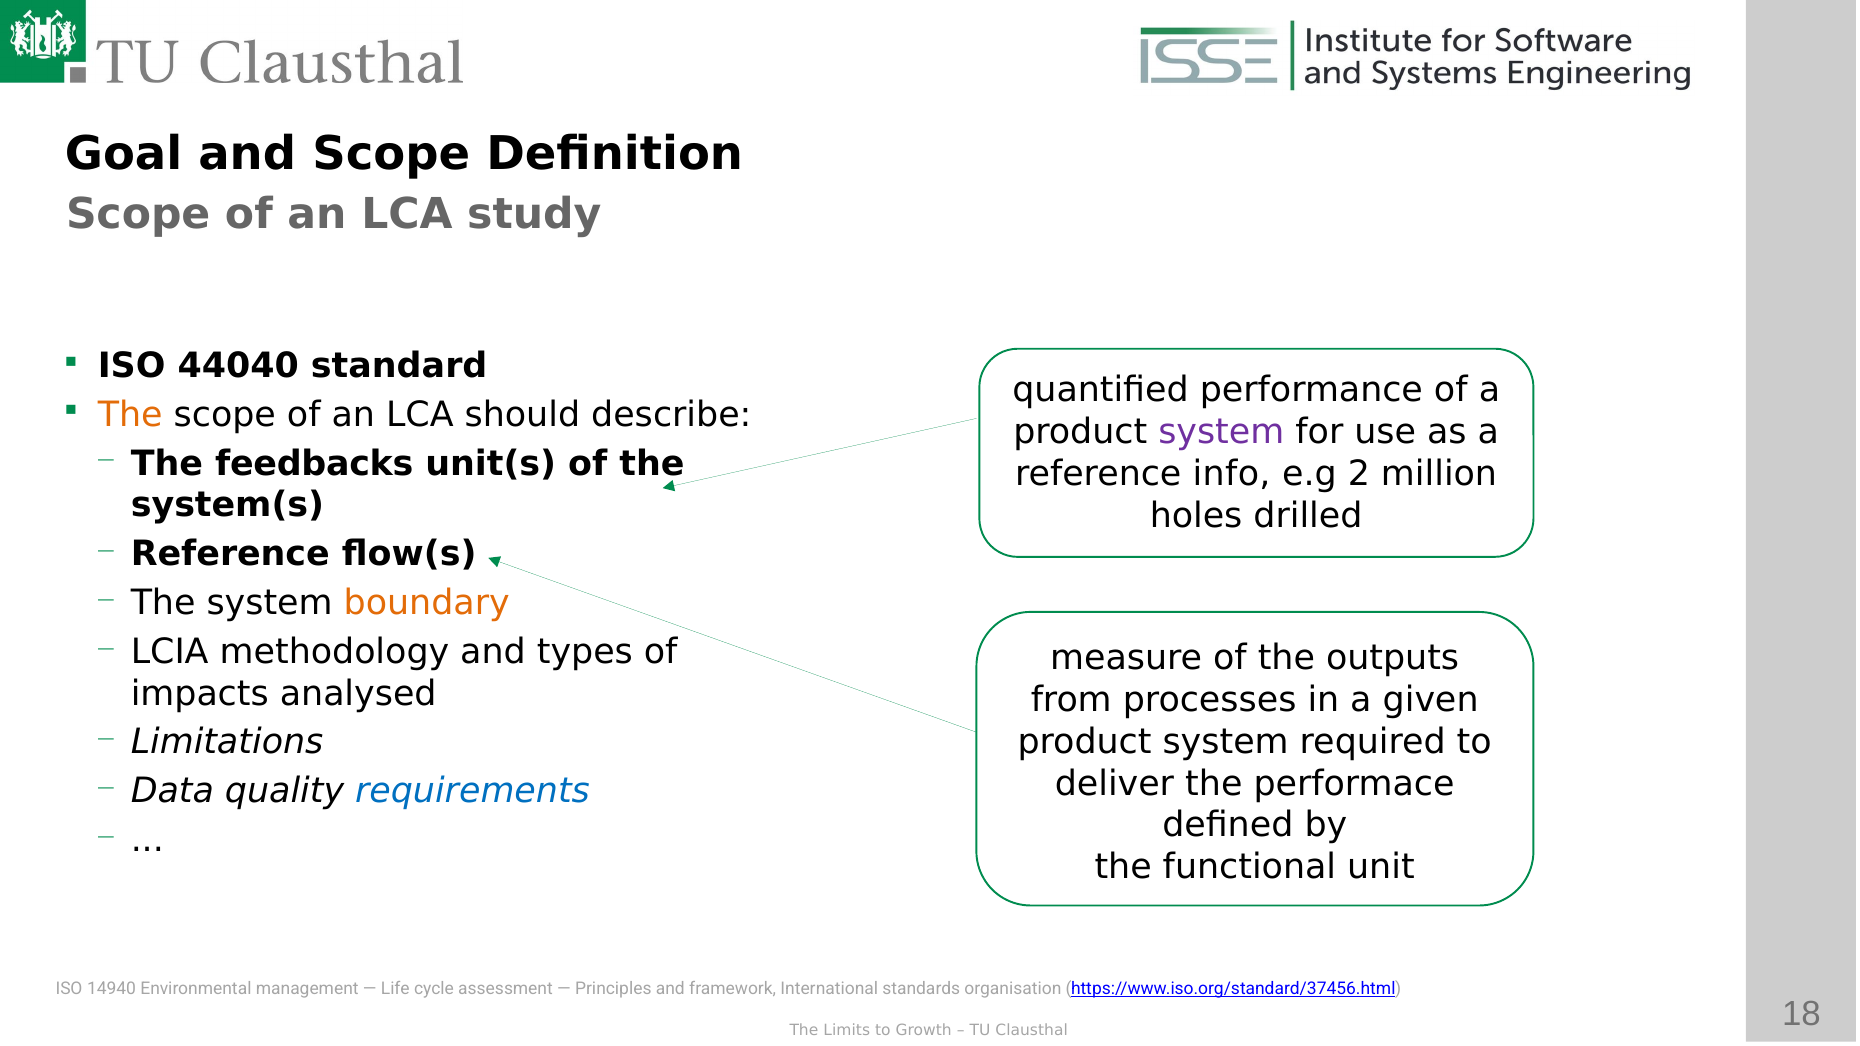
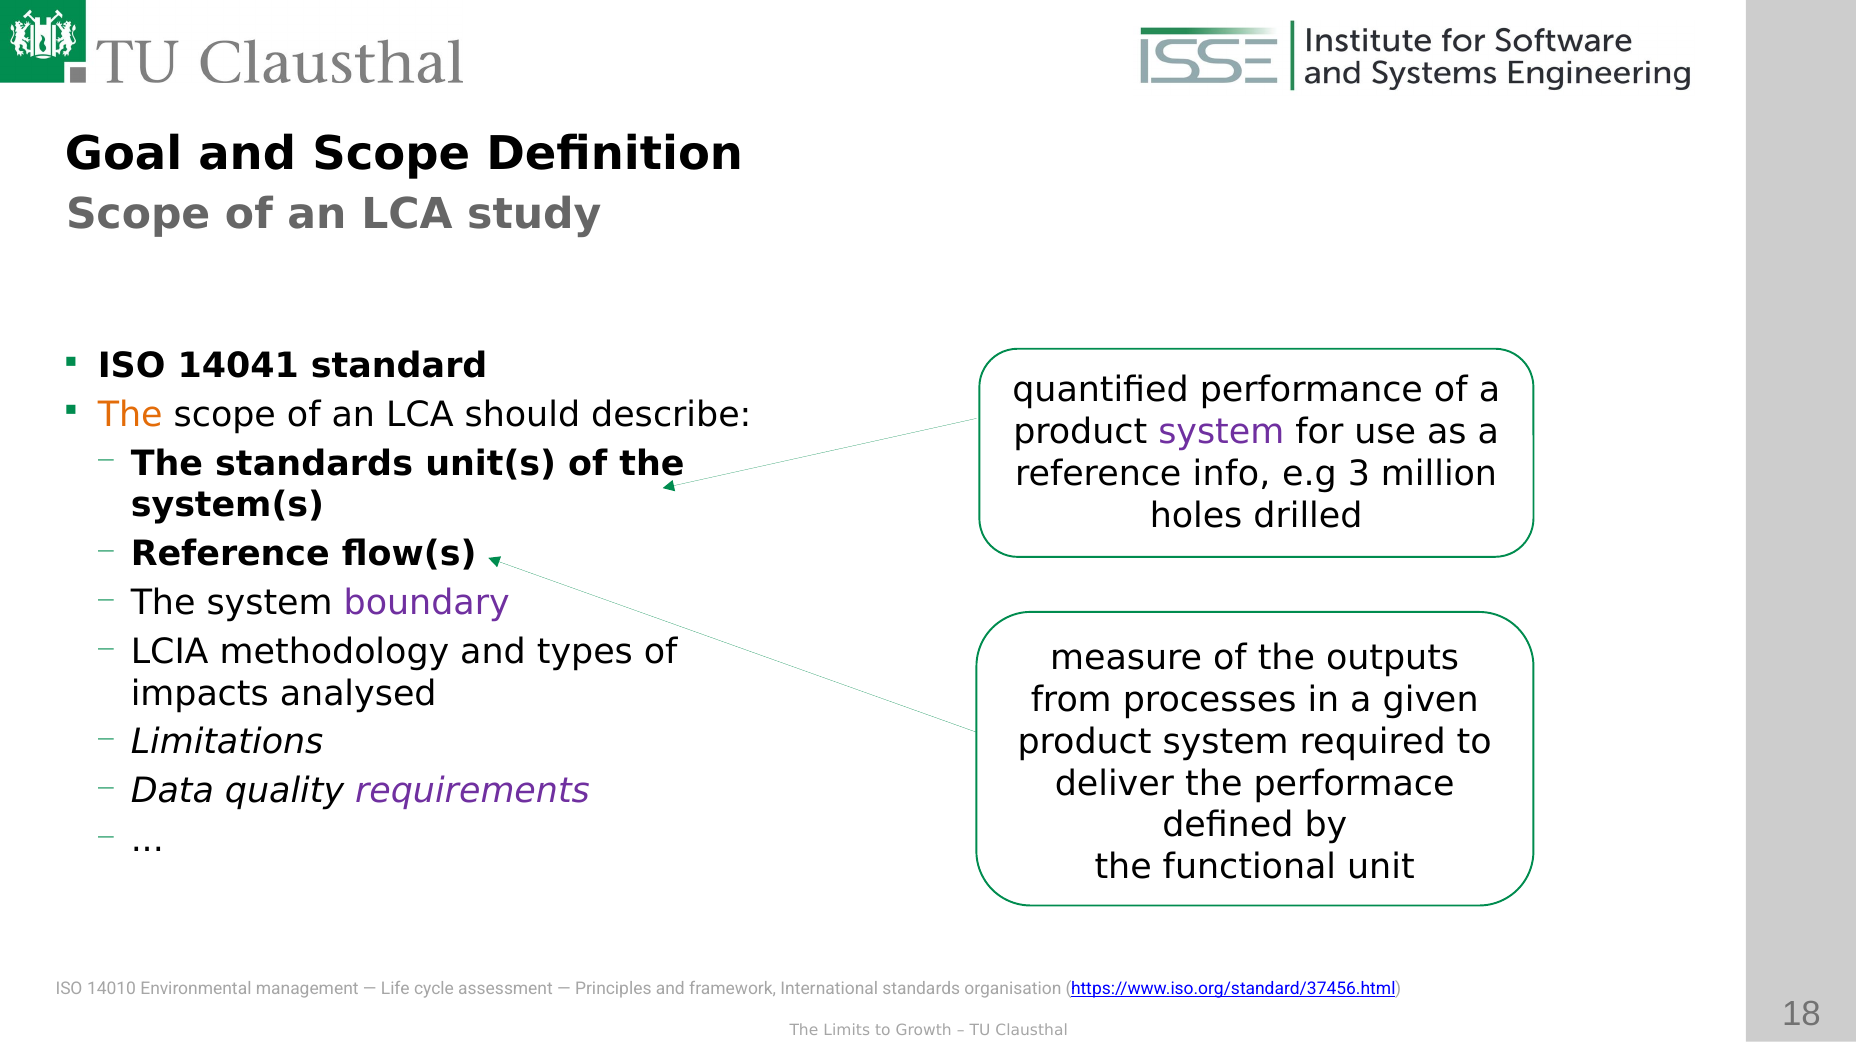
44040: 44040 -> 14041
The feedbacks: feedbacks -> standards
2: 2 -> 3
boundary colour: orange -> purple
requirements colour: blue -> purple
14940: 14940 -> 14010
